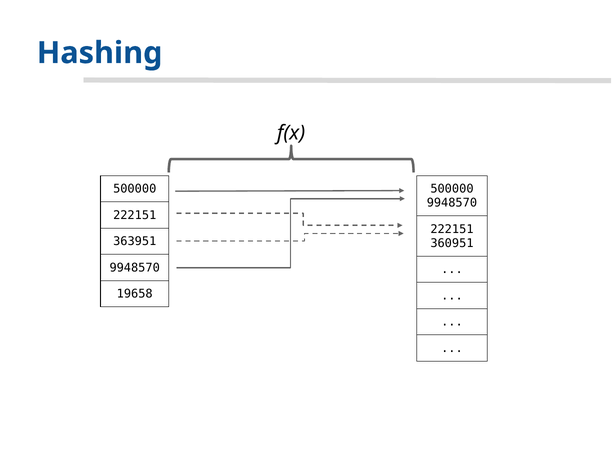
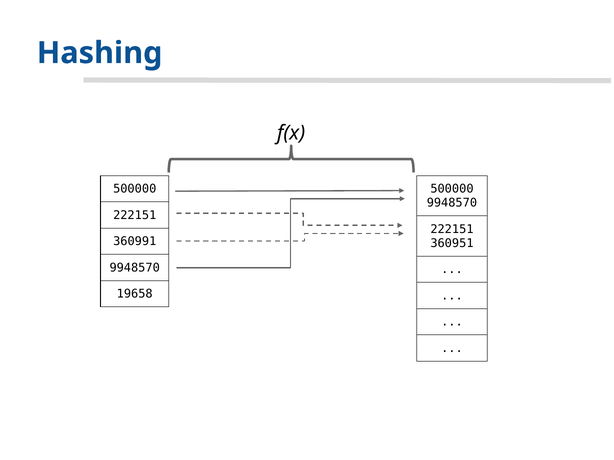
363951: 363951 -> 360991
